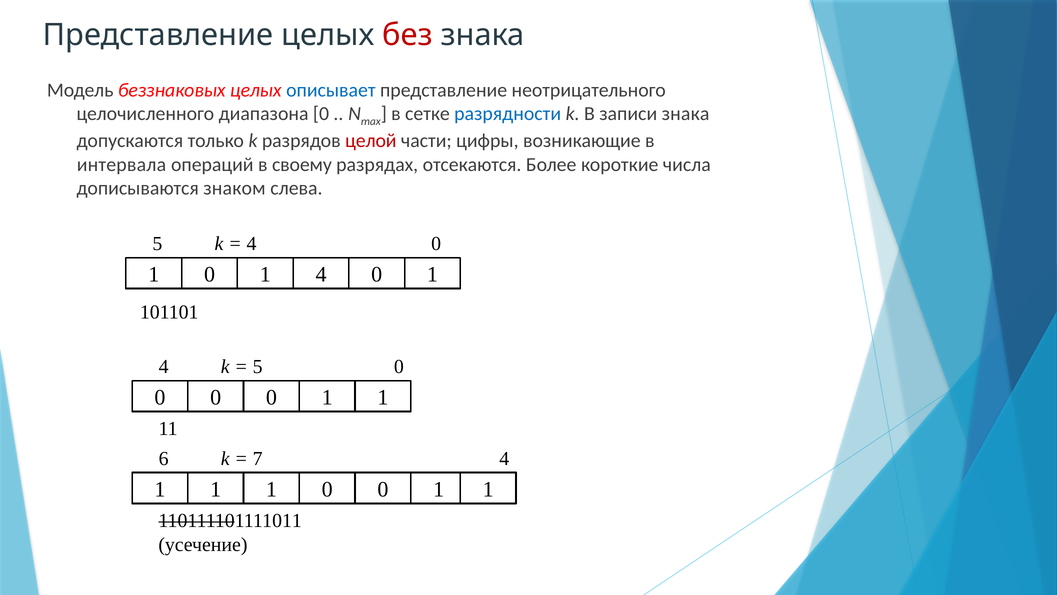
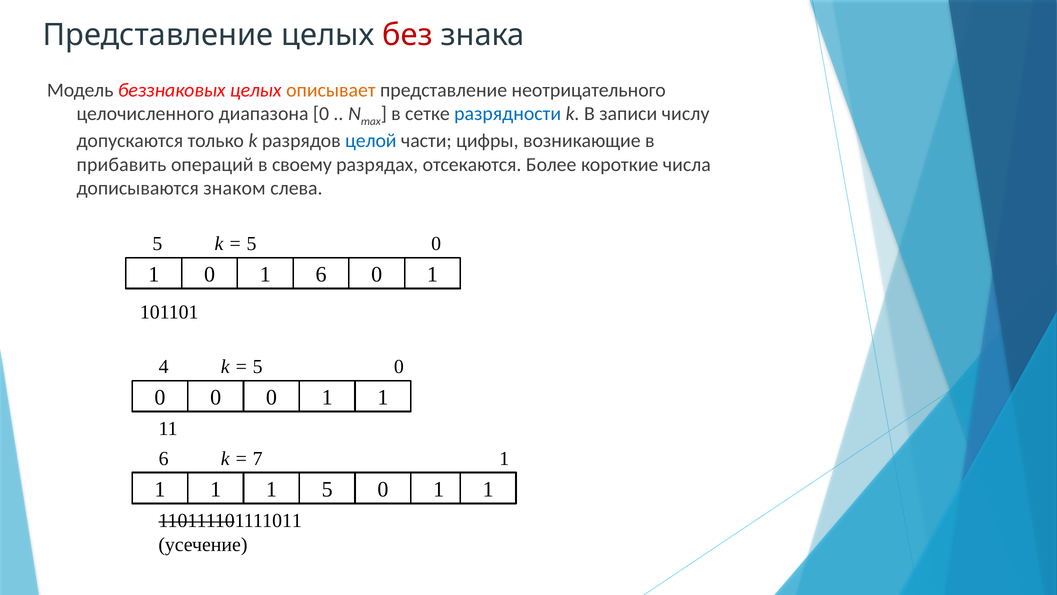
описывает colour: blue -> orange
записи знака: знака -> числу
целой colour: red -> blue
интервала: интервала -> прибавить
4 at (252, 244): 4 -> 5
1 0 1 4: 4 -> 6
7 4: 4 -> 1
1 1 0: 0 -> 5
